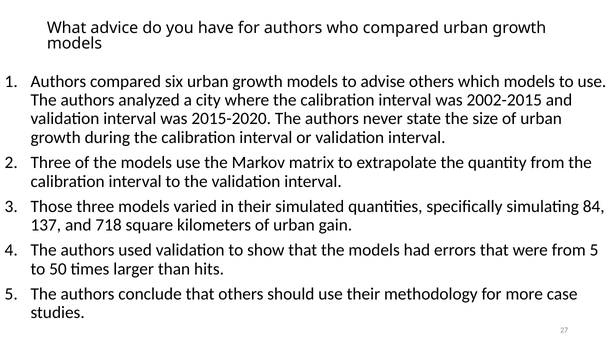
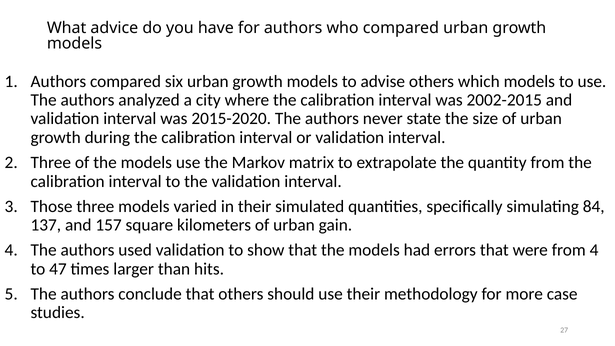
718: 718 -> 157
from 5: 5 -> 4
50: 50 -> 47
